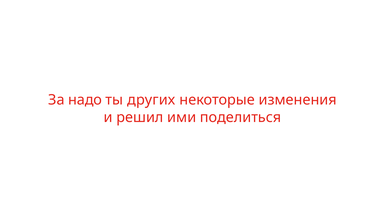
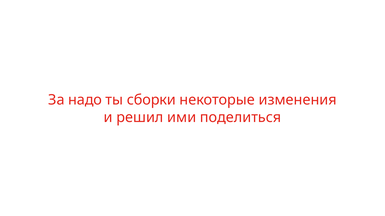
других: других -> сборки
